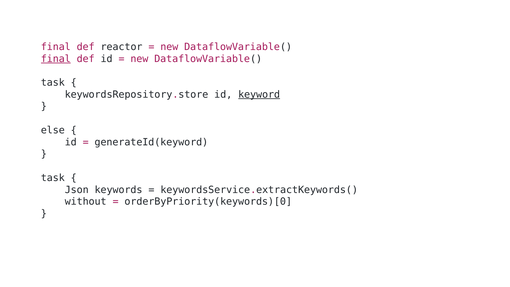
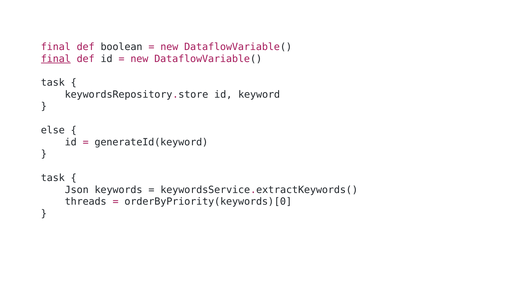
reactor: reactor -> boolean
keyword underline: present -> none
without: without -> threads
